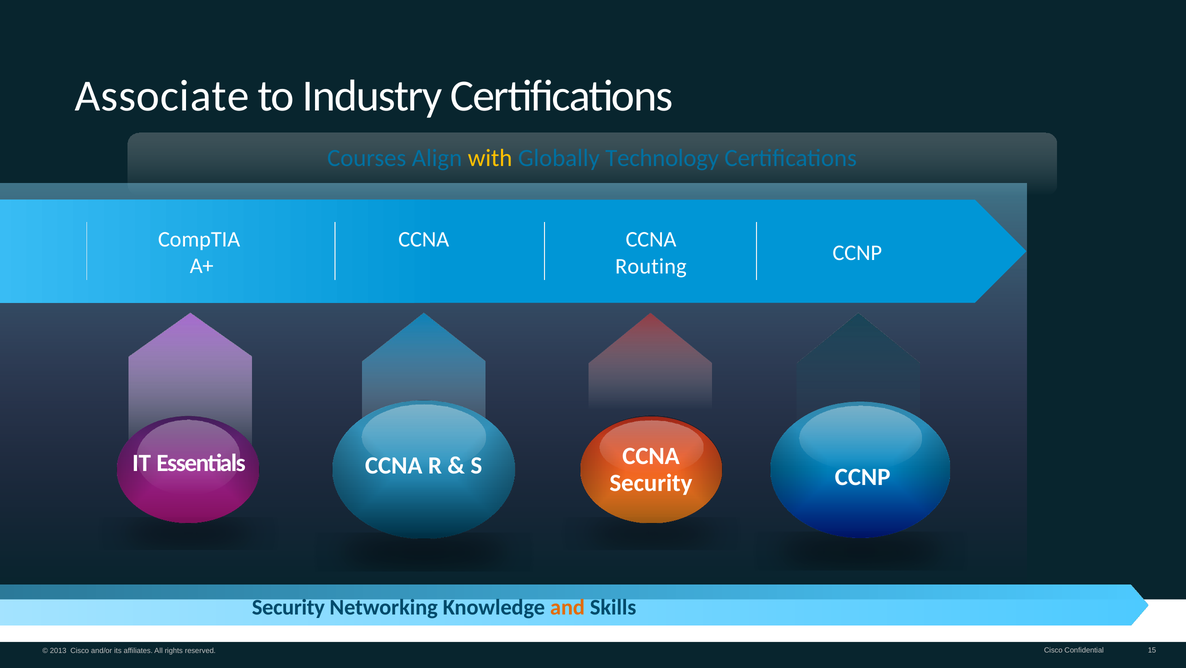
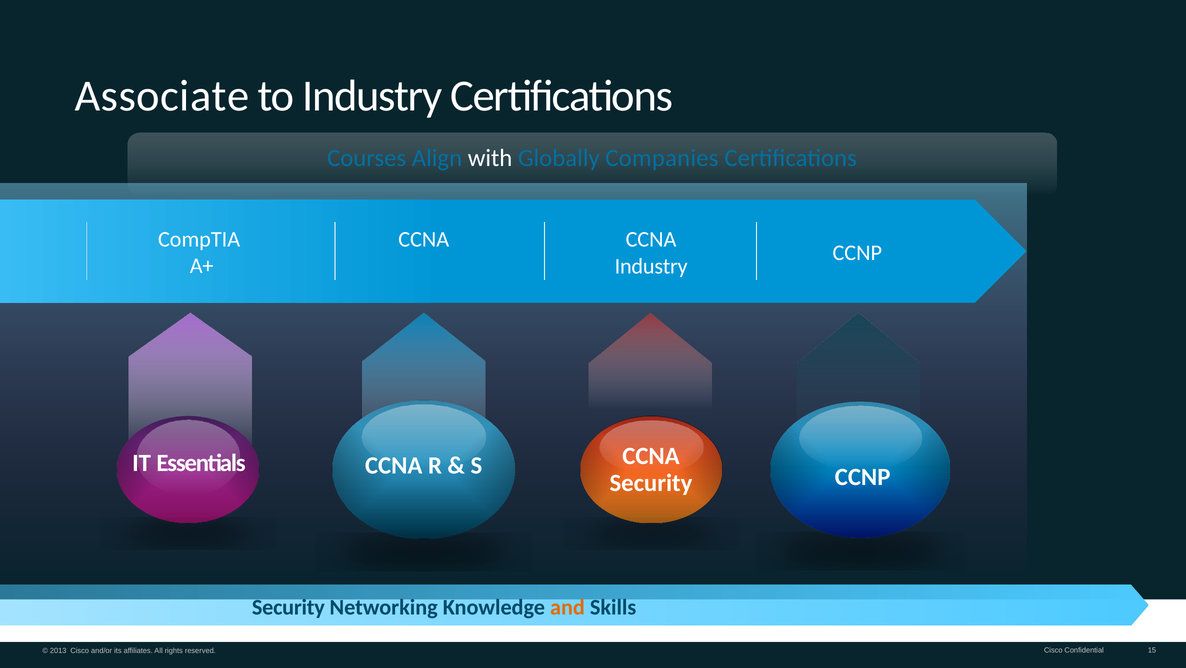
with colour: yellow -> white
Technology: Technology -> Companies
Routing at (651, 266): Routing -> Industry
